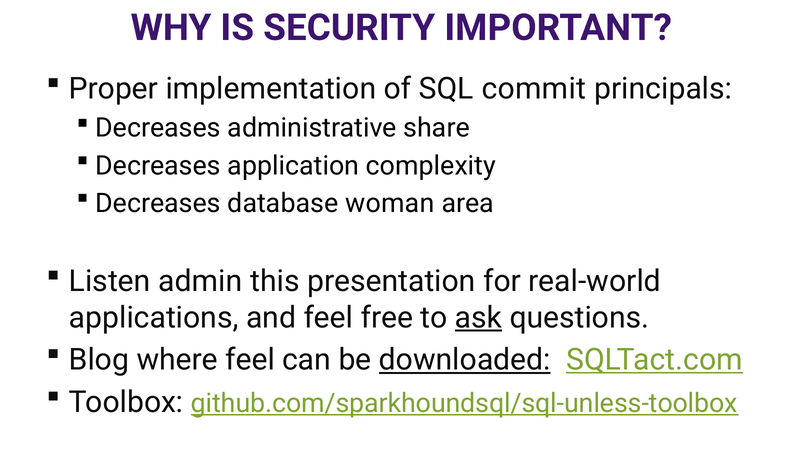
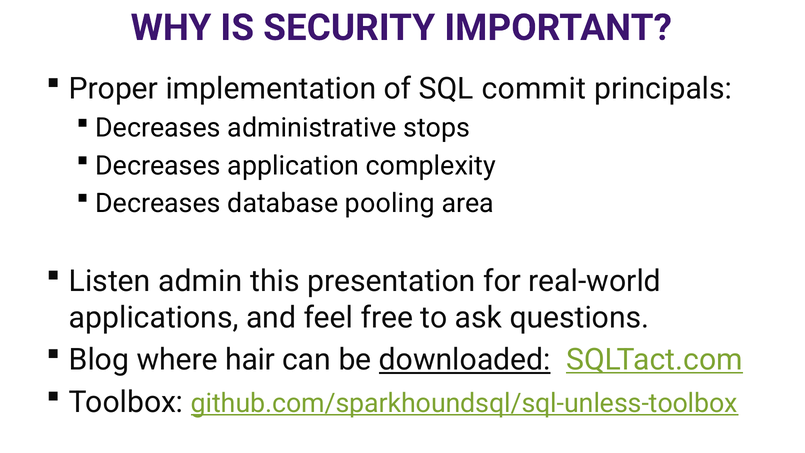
share: share -> stops
woman: woman -> pooling
ask underline: present -> none
where feel: feel -> hair
